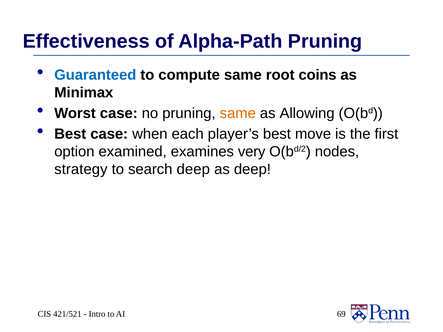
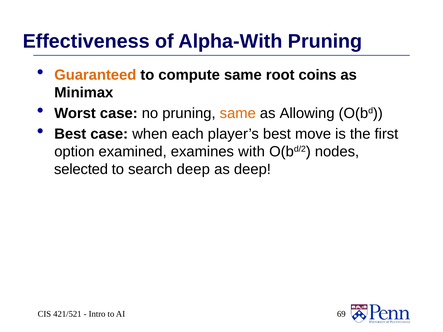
Alpha-Path: Alpha-Path -> Alpha-With
Guaranteed colour: blue -> orange
very: very -> with
strategy: strategy -> selected
